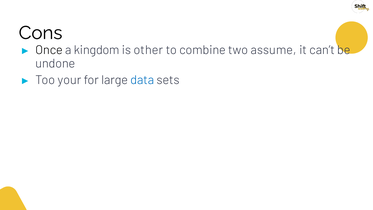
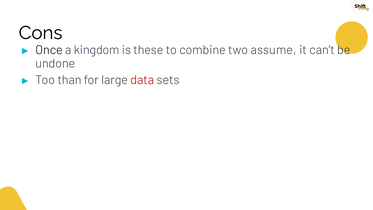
other: other -> these
your: your -> than
data colour: blue -> red
